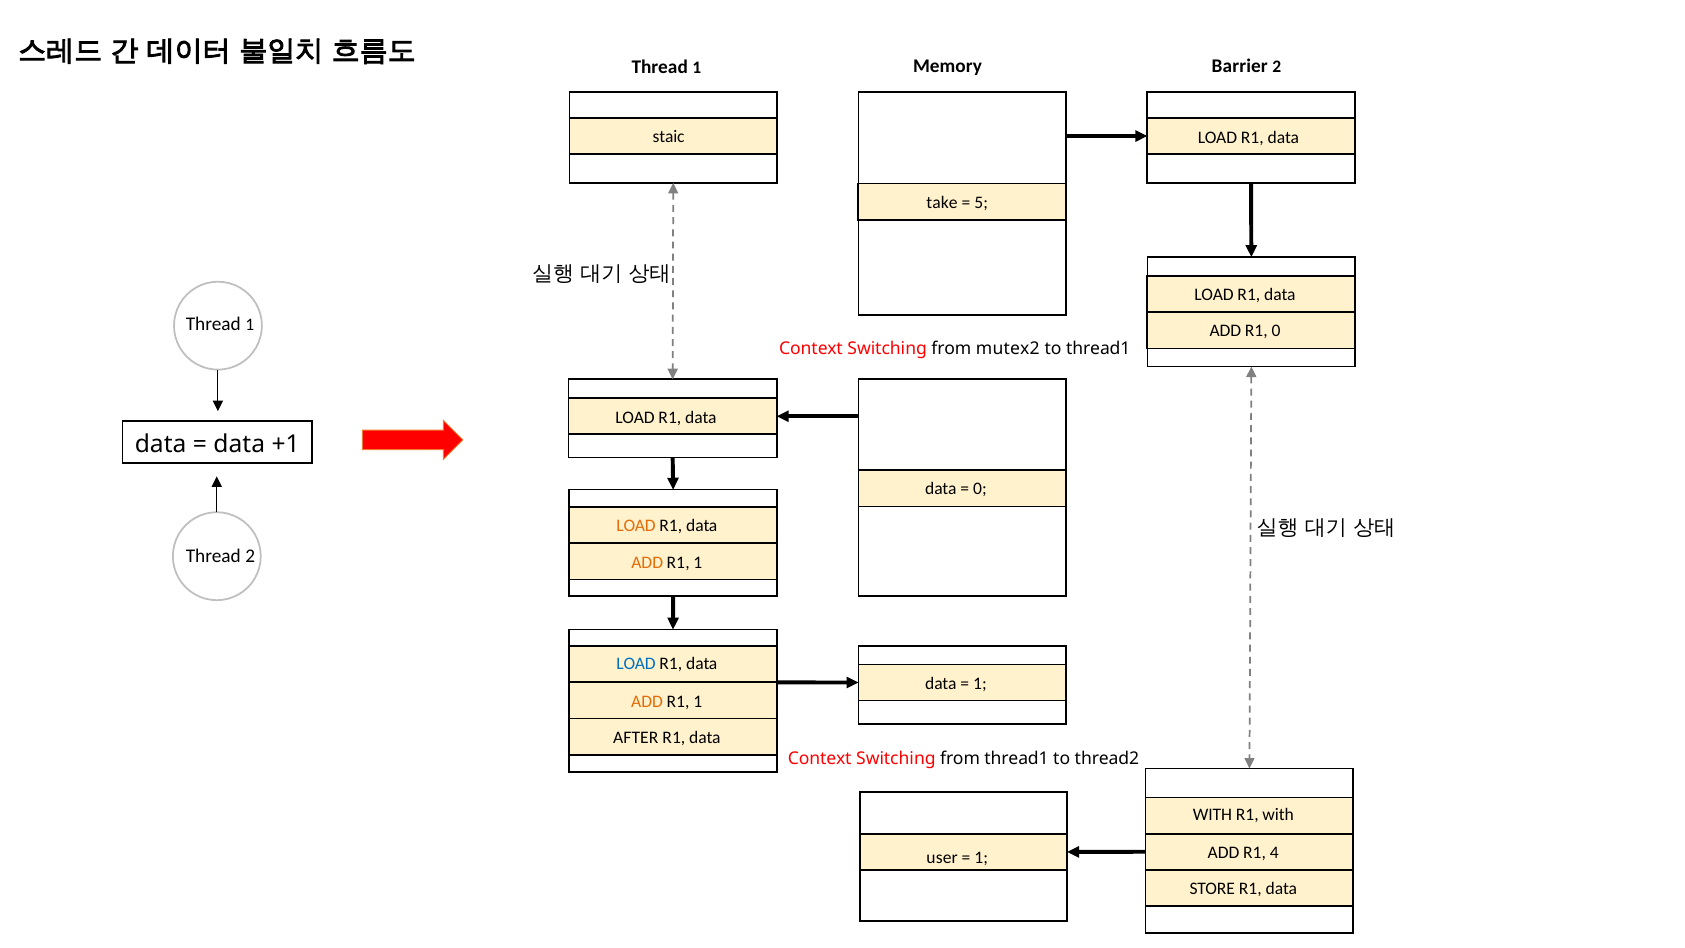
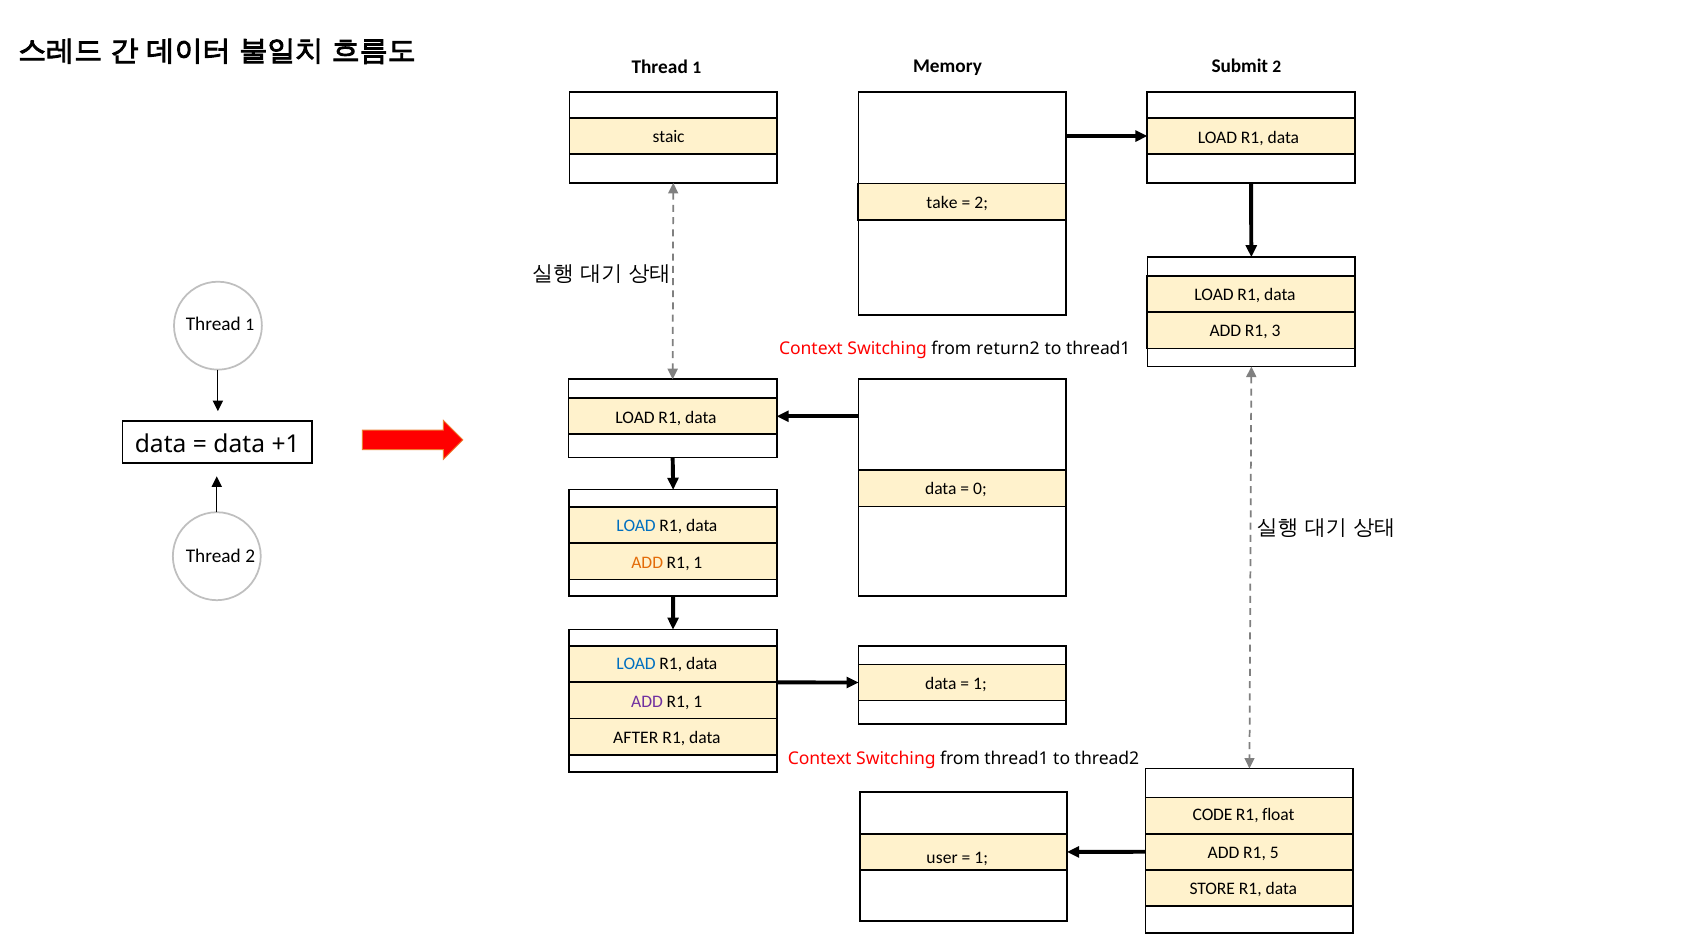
Barrier: Barrier -> Submit
5 at (981, 202): 5 -> 2
R1 0: 0 -> 3
mutex2: mutex2 -> return2
LOAD at (636, 525) colour: orange -> blue
ADD at (647, 701) colour: orange -> purple
WITH at (1212, 815): WITH -> CODE
R1 with: with -> float
4: 4 -> 5
